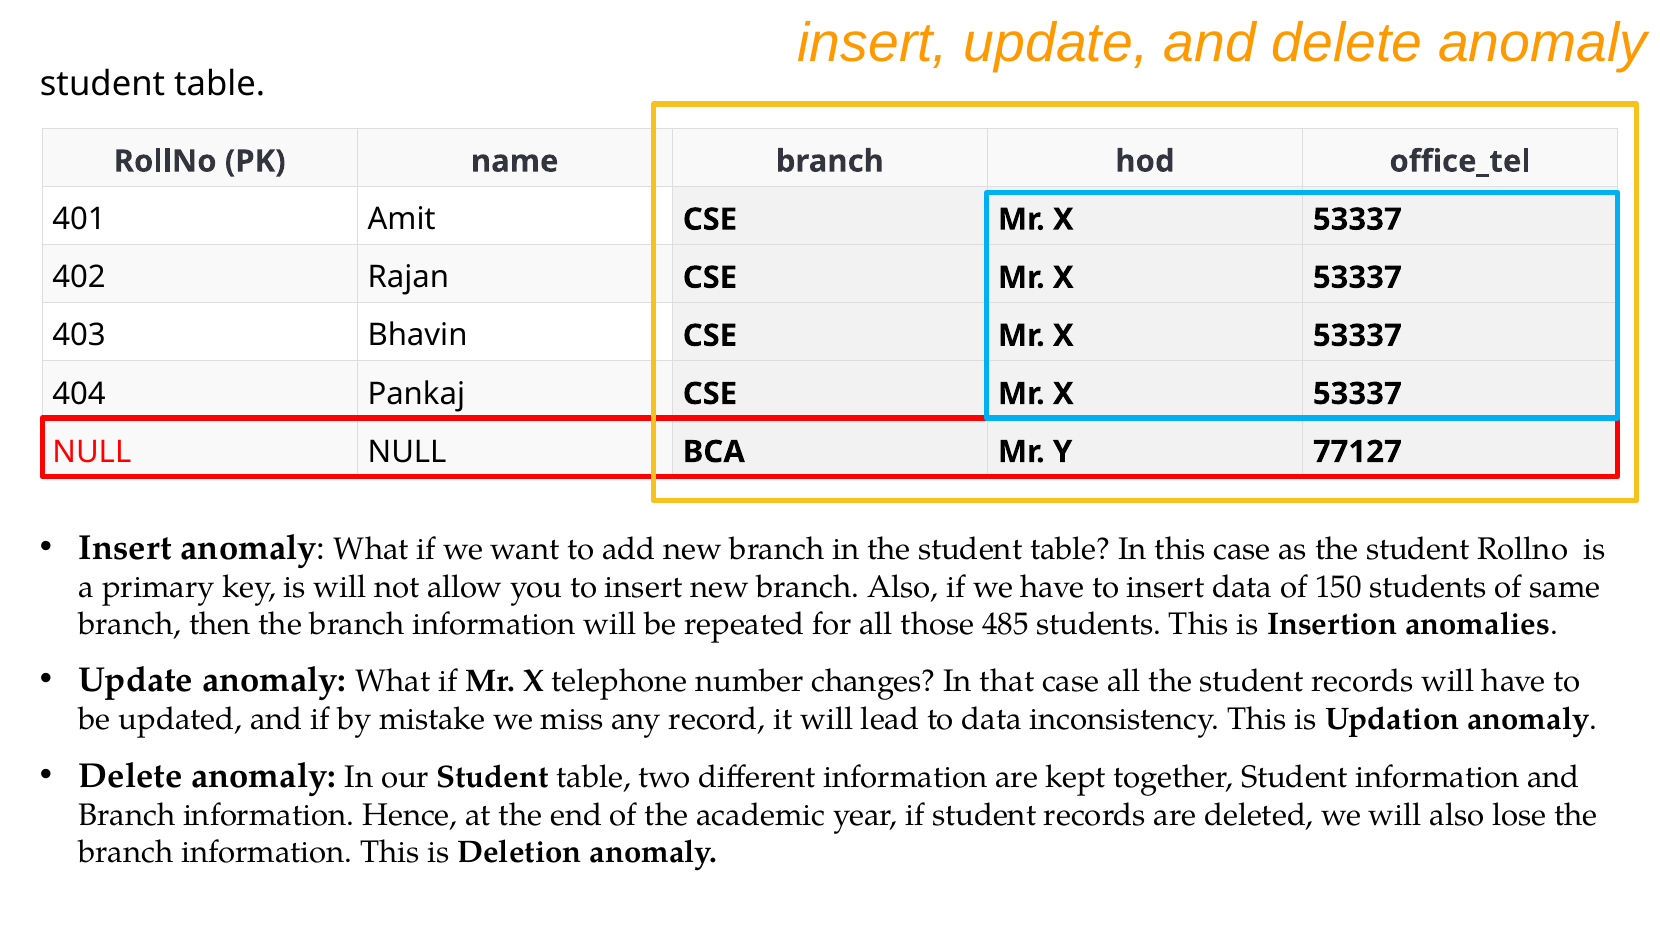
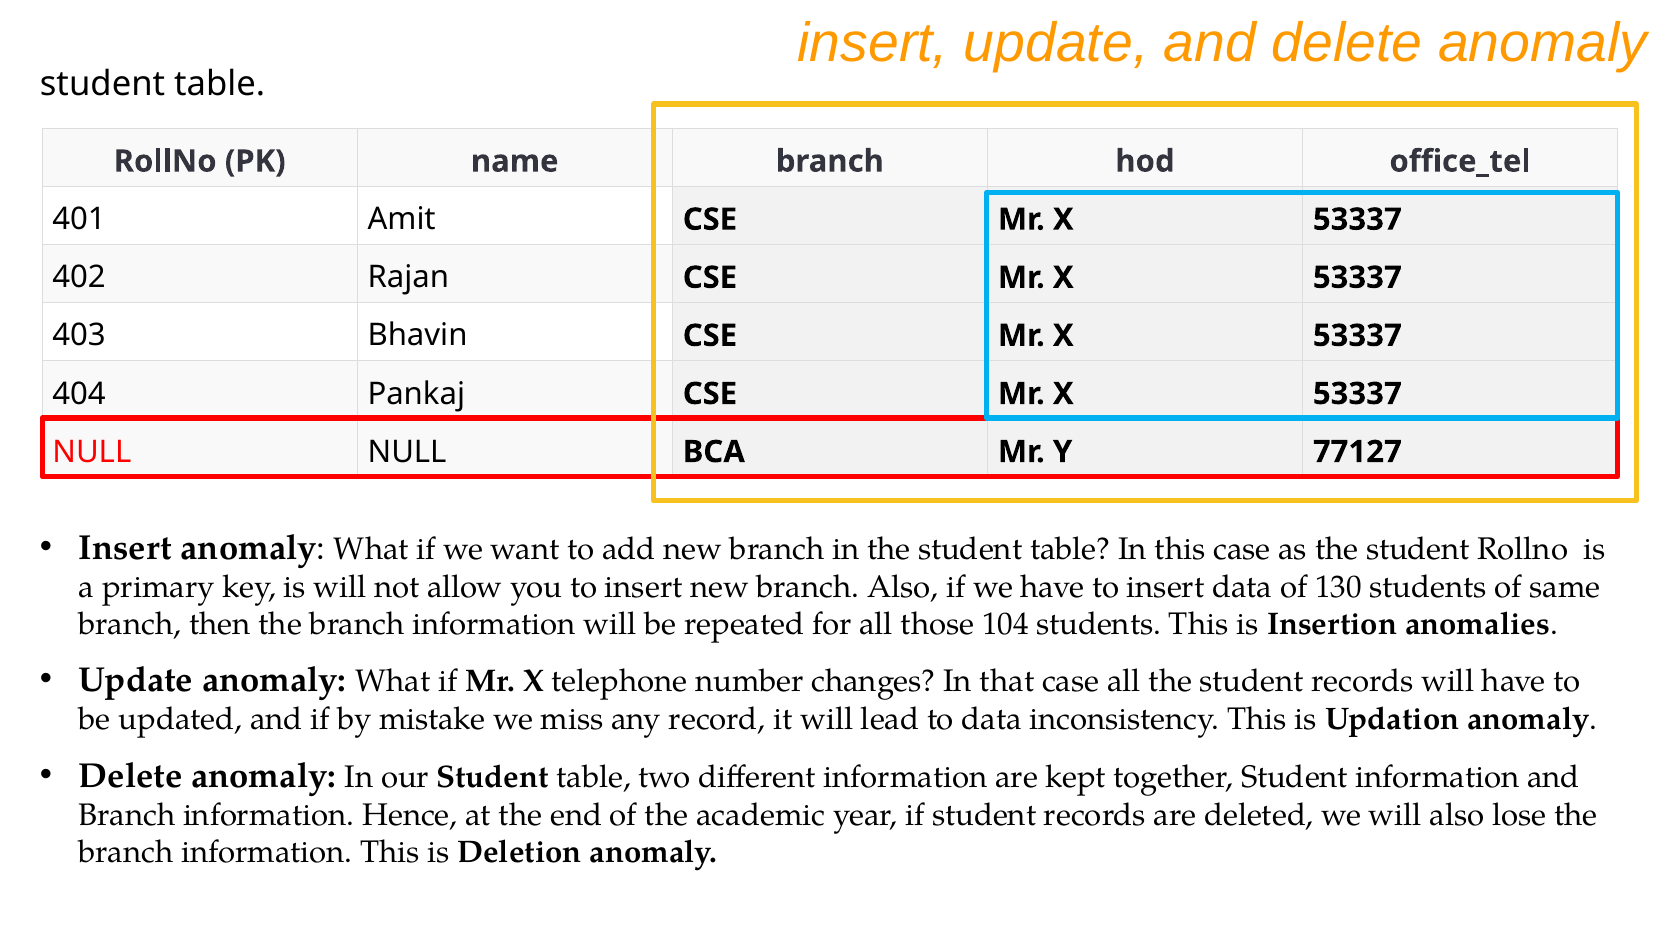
150: 150 -> 130
485: 485 -> 104
